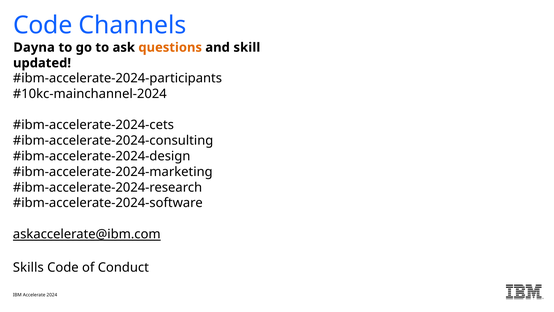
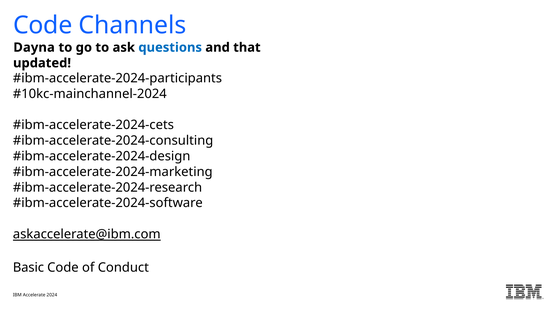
questions colour: orange -> blue
skill: skill -> that
Skills: Skills -> Basic
